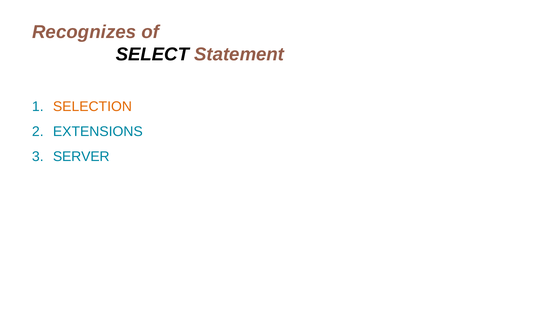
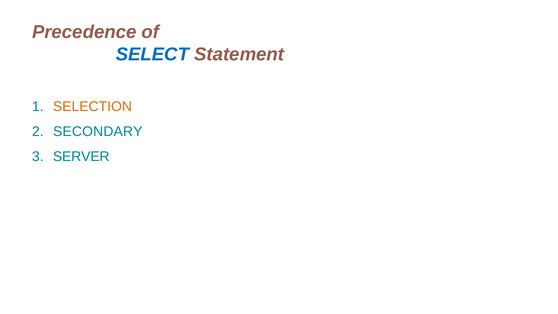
Recognizes: Recognizes -> Precedence
SELECT colour: black -> blue
EXTENSIONS: EXTENSIONS -> SECONDARY
